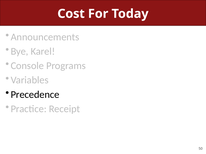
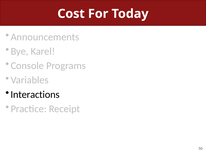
Precedence: Precedence -> Interactions
